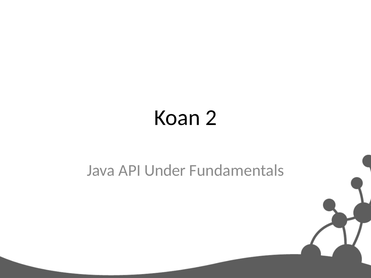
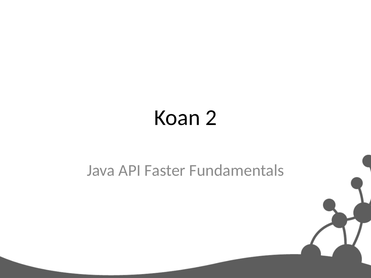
Under: Under -> Faster
